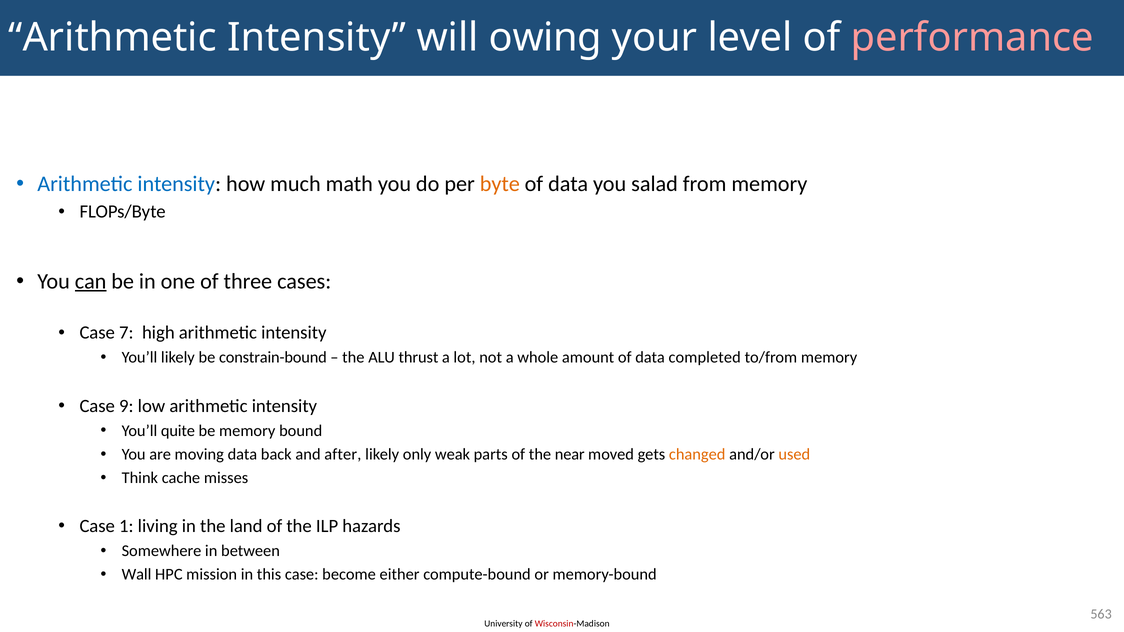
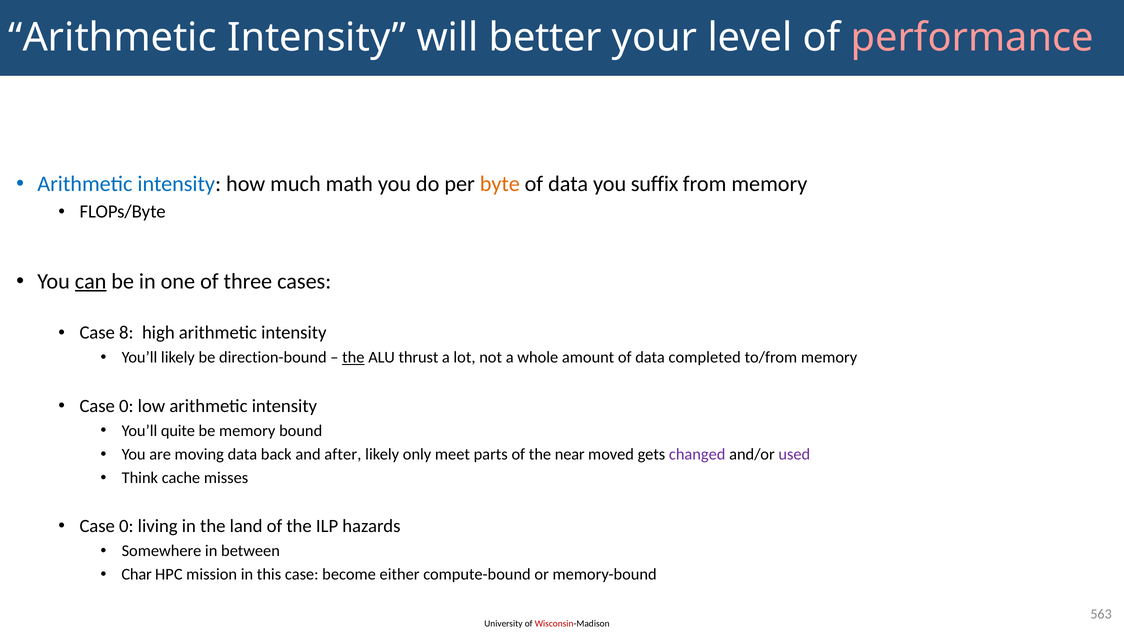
owing: owing -> better
salad: salad -> suffix
7: 7 -> 8
constrain-bound: constrain-bound -> direction-bound
the at (353, 358) underline: none -> present
9 at (126, 406): 9 -> 0
weak: weak -> meet
changed colour: orange -> purple
used colour: orange -> purple
1 at (126, 526): 1 -> 0
Wall: Wall -> Char
